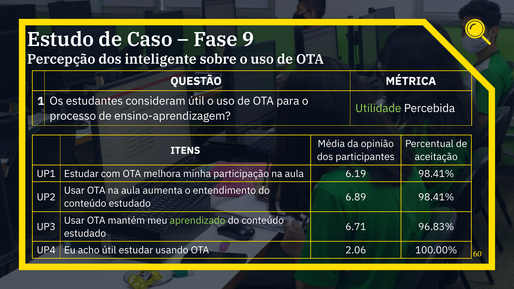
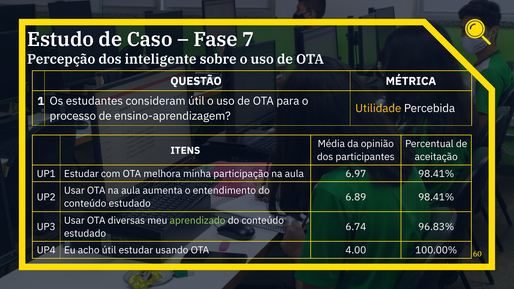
9: 9 -> 7
Utilidade colour: light green -> yellow
6.19: 6.19 -> 6.97
mantém: mantém -> diversas
6.71: 6.71 -> 6.74
2.06: 2.06 -> 4.00
